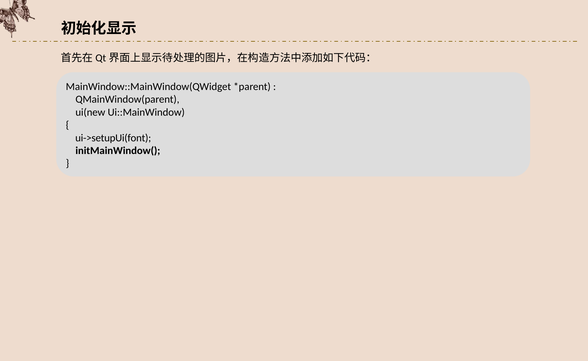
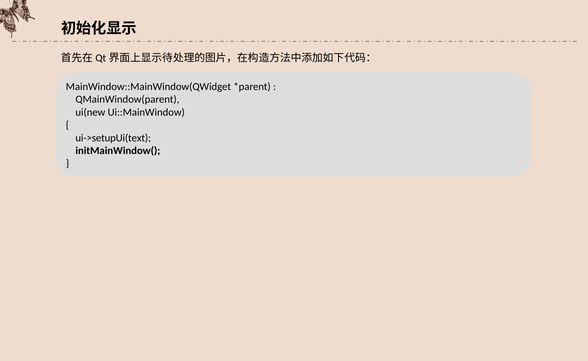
ui->setupUi(font: ui->setupUi(font -> ui->setupUi(text
